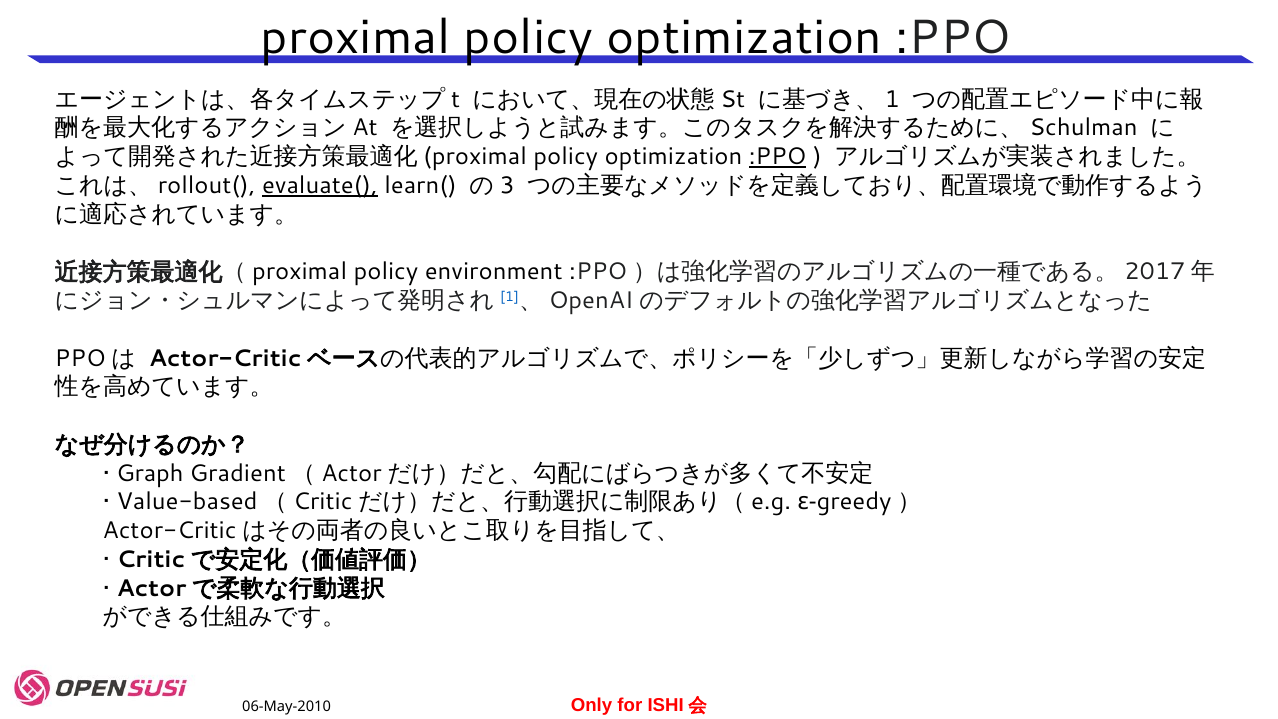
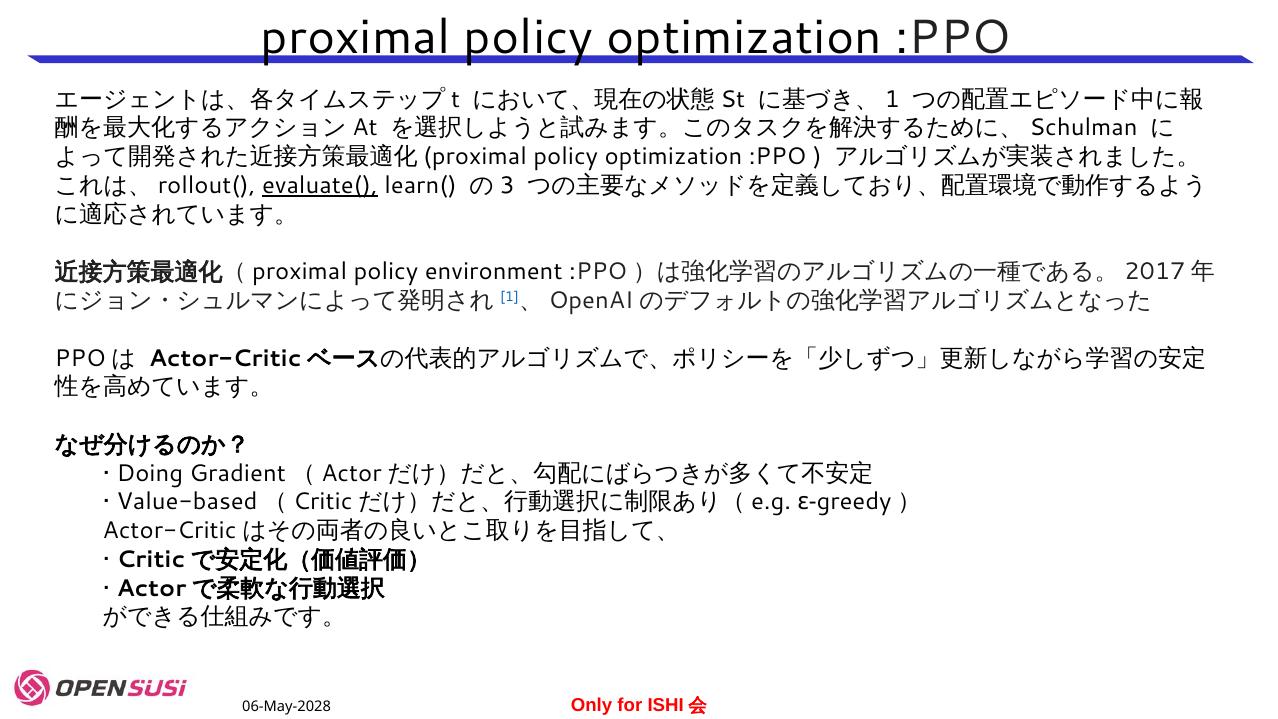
:PPO at (778, 157) underline: present -> none
Graph: Graph -> Doing
06-May-2010: 06-May-2010 -> 06-May-2028
